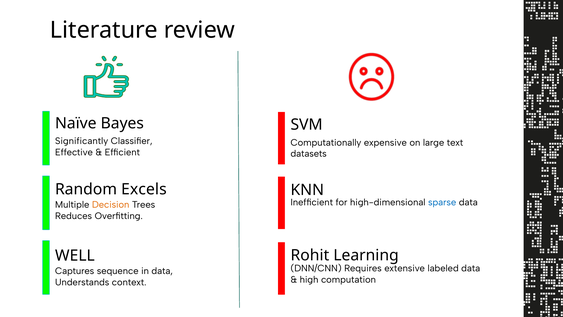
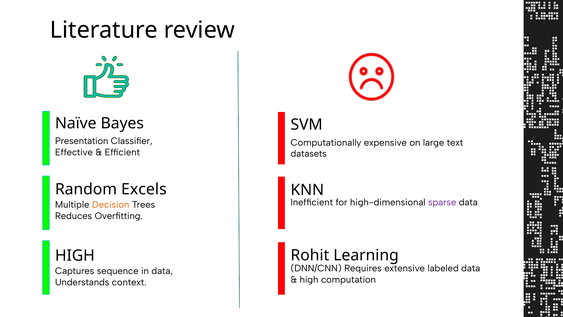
Significantly: Significantly -> Presentation
sparse colour: blue -> purple
WELL at (75, 255): WELL -> HIGH
